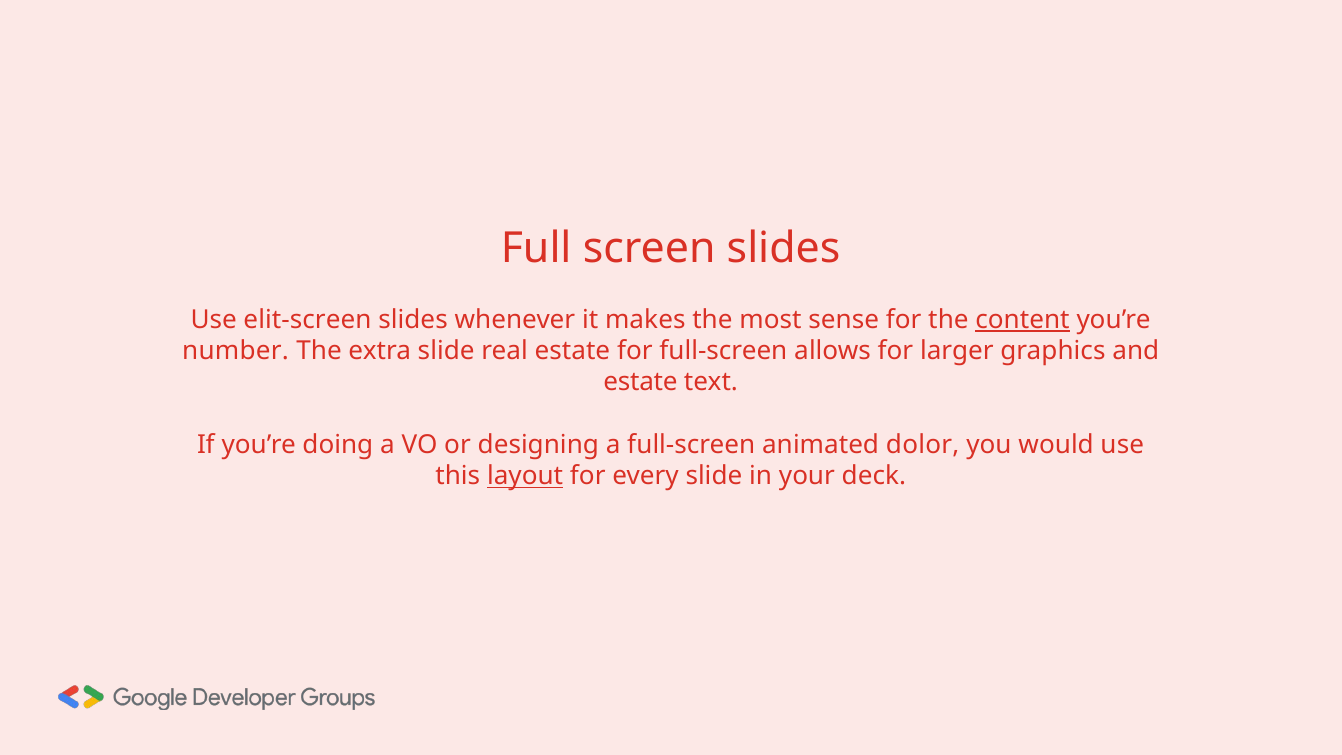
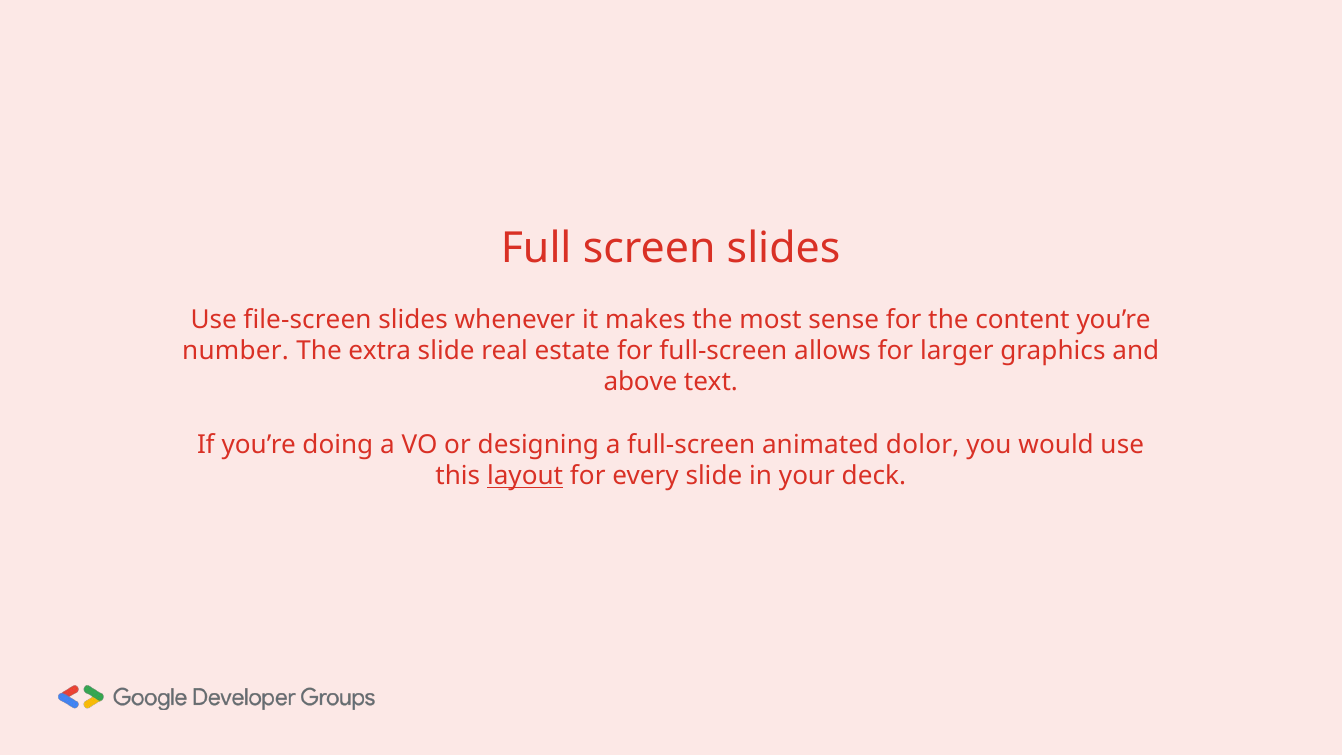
elit-screen: elit-screen -> file-screen
content underline: present -> none
estate at (641, 382): estate -> above
